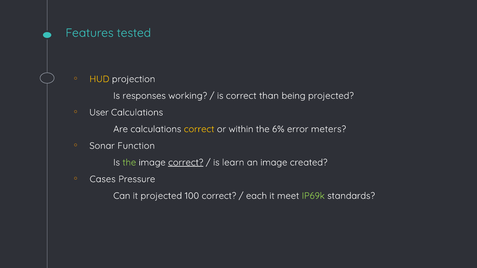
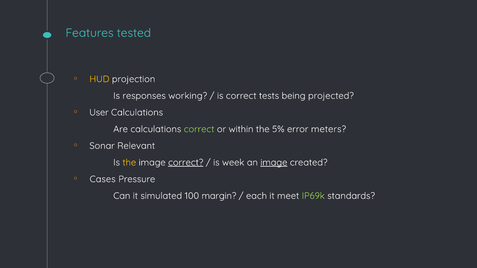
than: than -> tests
correct at (199, 129) colour: yellow -> light green
6%: 6% -> 5%
Function: Function -> Relevant
the at (129, 163) colour: light green -> yellow
learn: learn -> week
image at (274, 163) underline: none -> present
it projected: projected -> simulated
100 correct: correct -> margin
